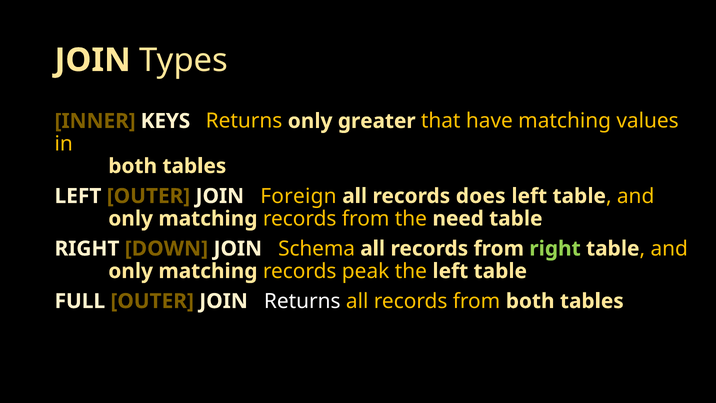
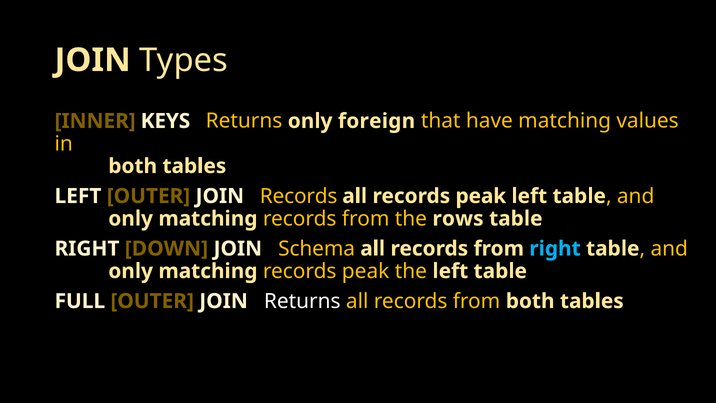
greater: greater -> foreign
JOIN Foreign: Foreign -> Records
all records does: does -> peak
need: need -> rows
right at (555, 249) colour: light green -> light blue
